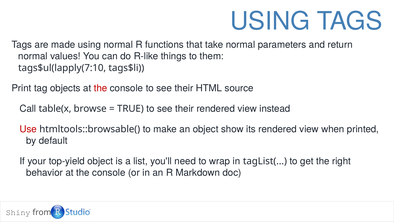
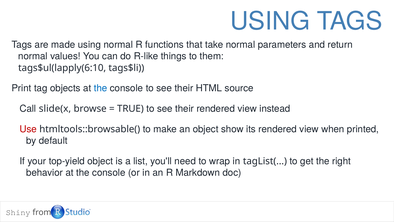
tags$ul(lapply(7:10: tags$ul(lapply(7:10 -> tags$ul(lapply(6:10
the at (101, 88) colour: red -> blue
table(x: table(x -> slide(x
